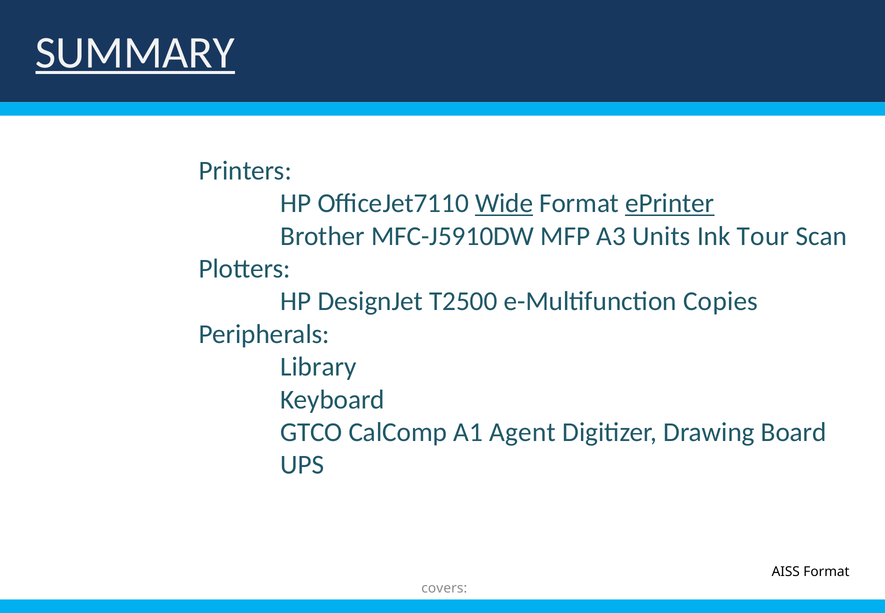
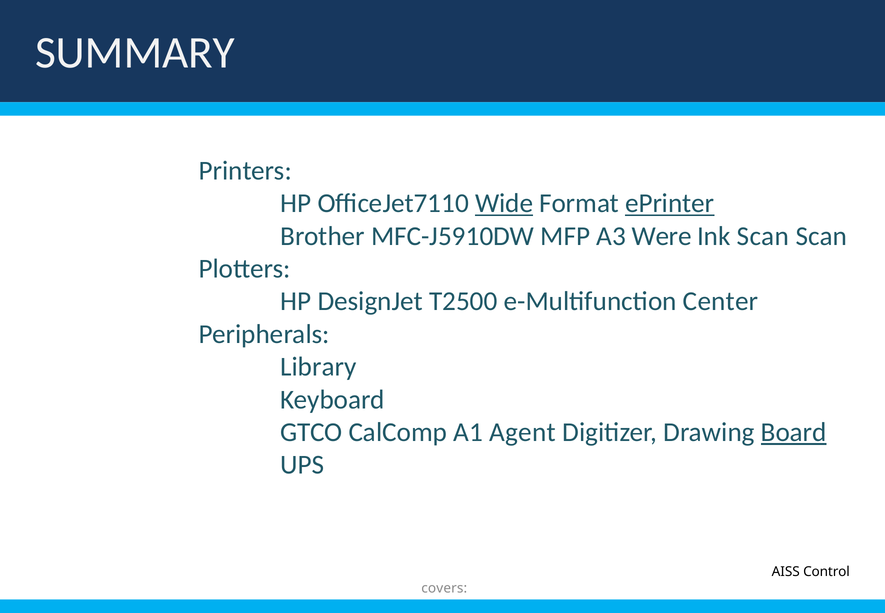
SUMMARY underline: present -> none
Units: Units -> Were
Ink Tour: Tour -> Scan
Copies: Copies -> Center
Board underline: none -> present
AISS Format: Format -> Control
